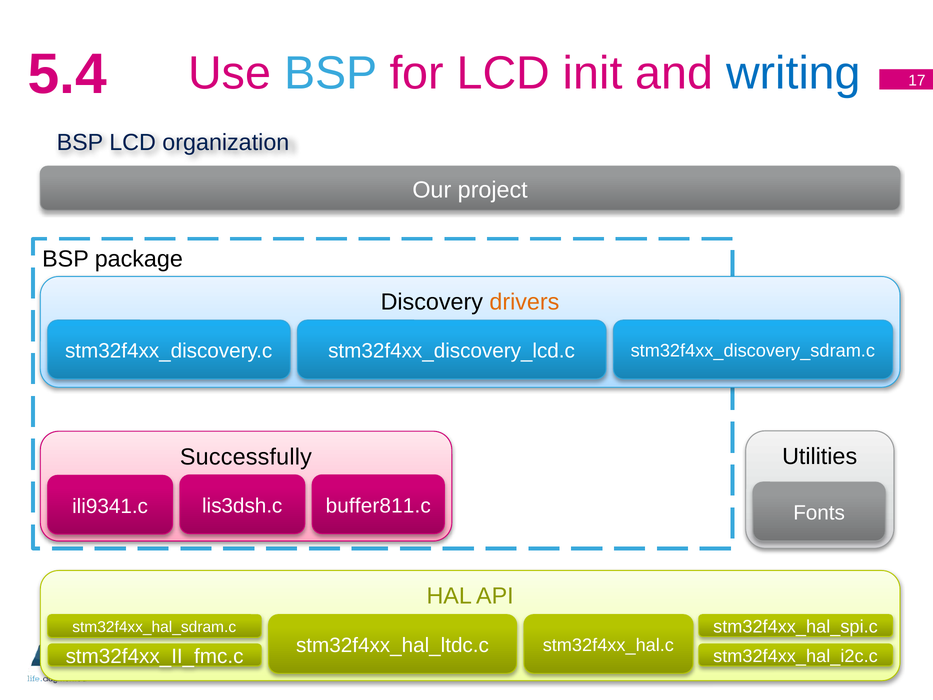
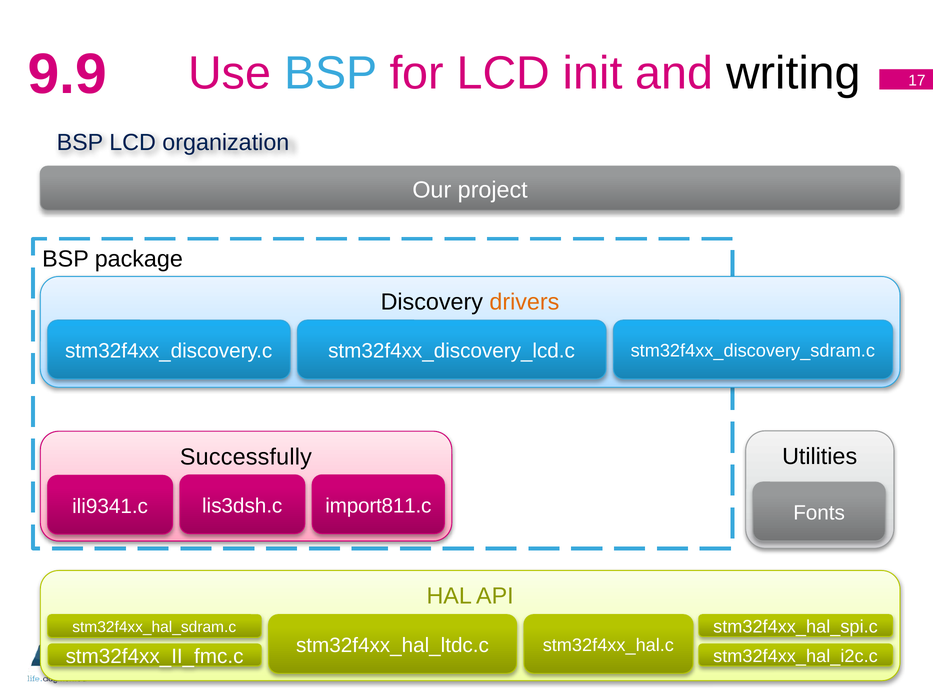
5.4: 5.4 -> 9.9
writing colour: blue -> black
buffer811.c: buffer811.c -> import811.c
